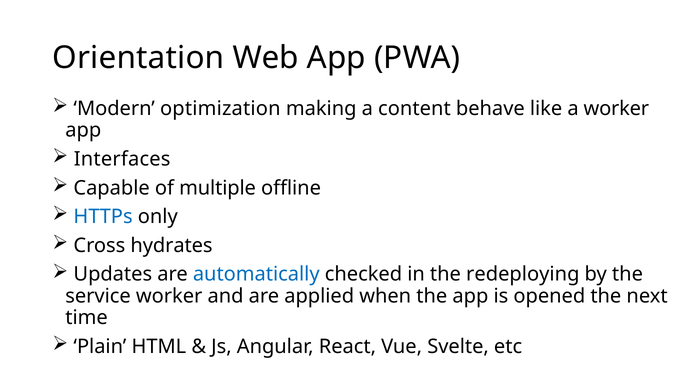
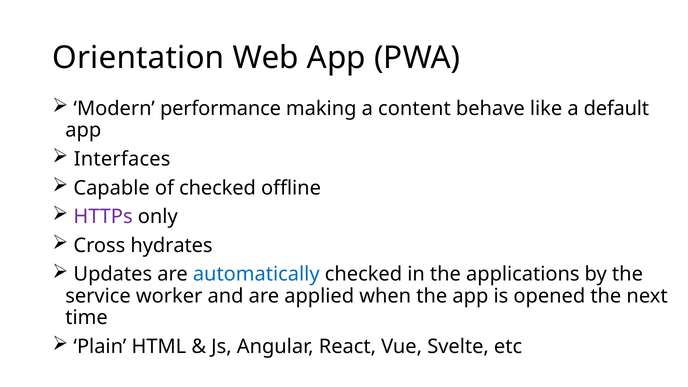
optimization: optimization -> performance
a worker: worker -> default
of multiple: multiple -> checked
HTTPs colour: blue -> purple
redeploying: redeploying -> applications
